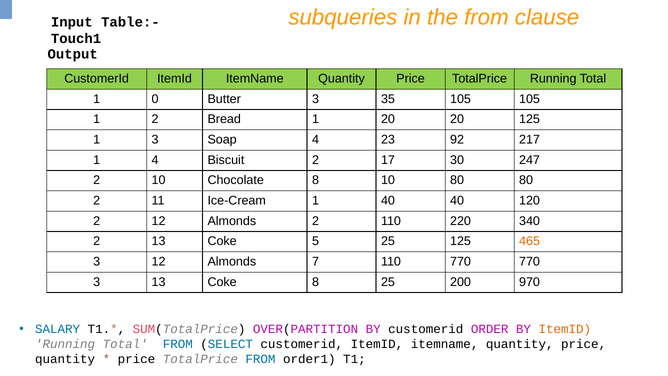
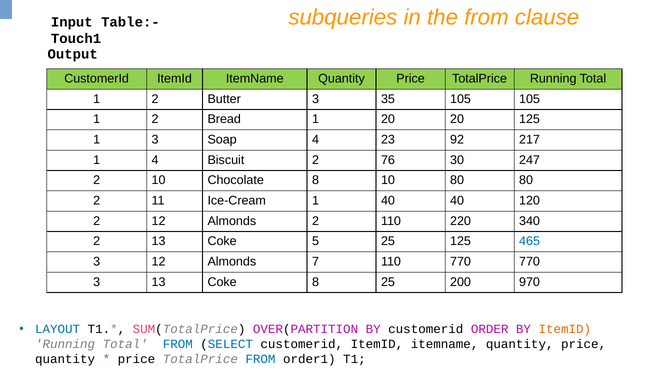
0 at (155, 99): 0 -> 2
17: 17 -> 76
465 colour: orange -> blue
SALARY: SALARY -> LAYOUT
